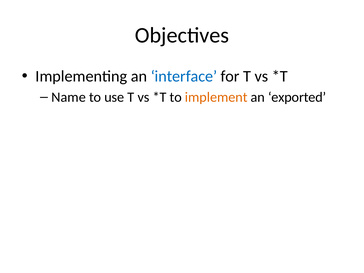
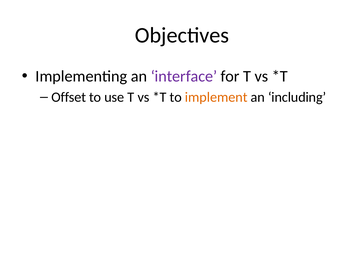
interface colour: blue -> purple
Name: Name -> Offset
exported: exported -> including
